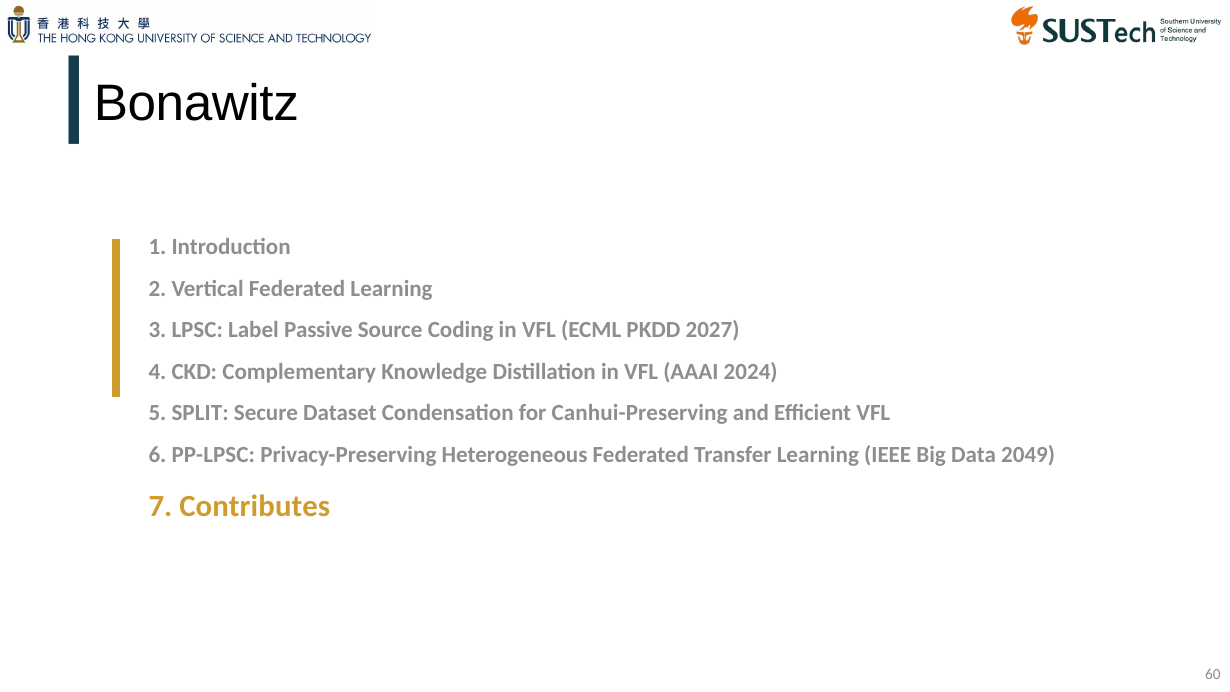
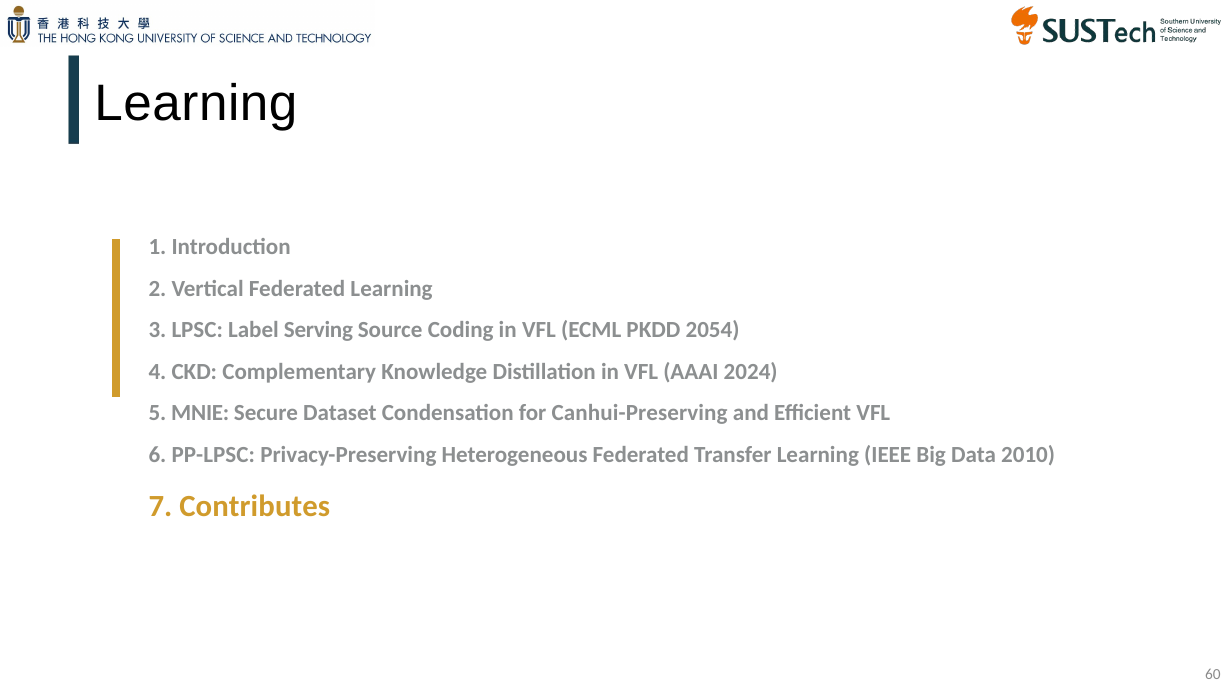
Bonawitz at (196, 103): Bonawitz -> Learning
Passive: Passive -> Serving
2027: 2027 -> 2054
SPLIT: SPLIT -> MNIE
2049: 2049 -> 2010
